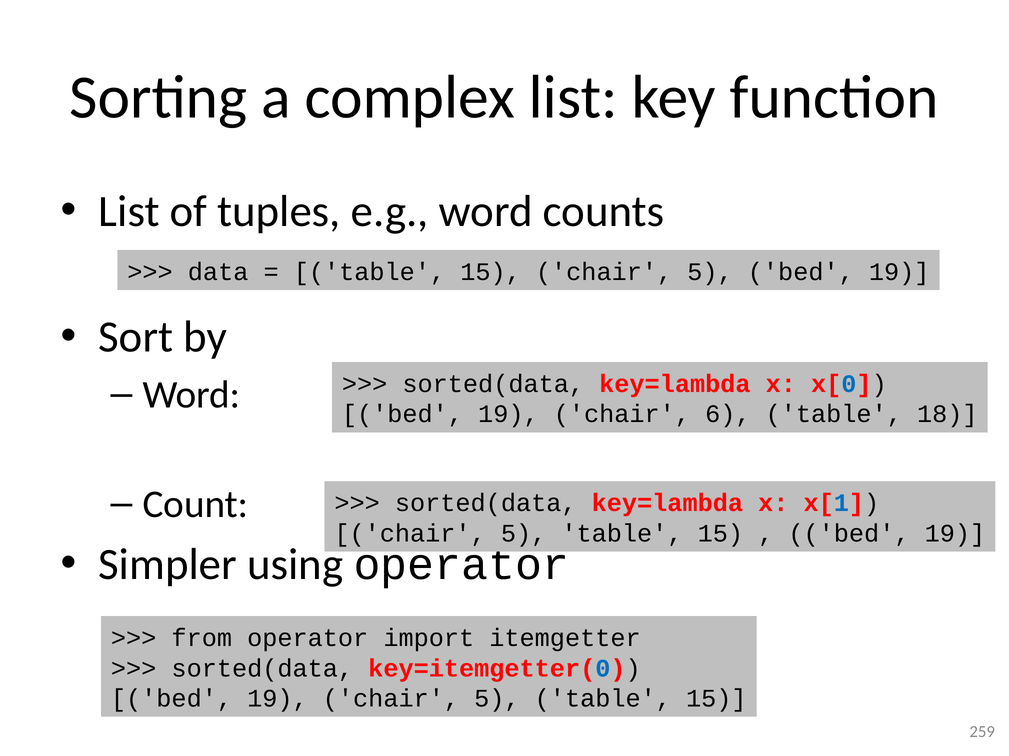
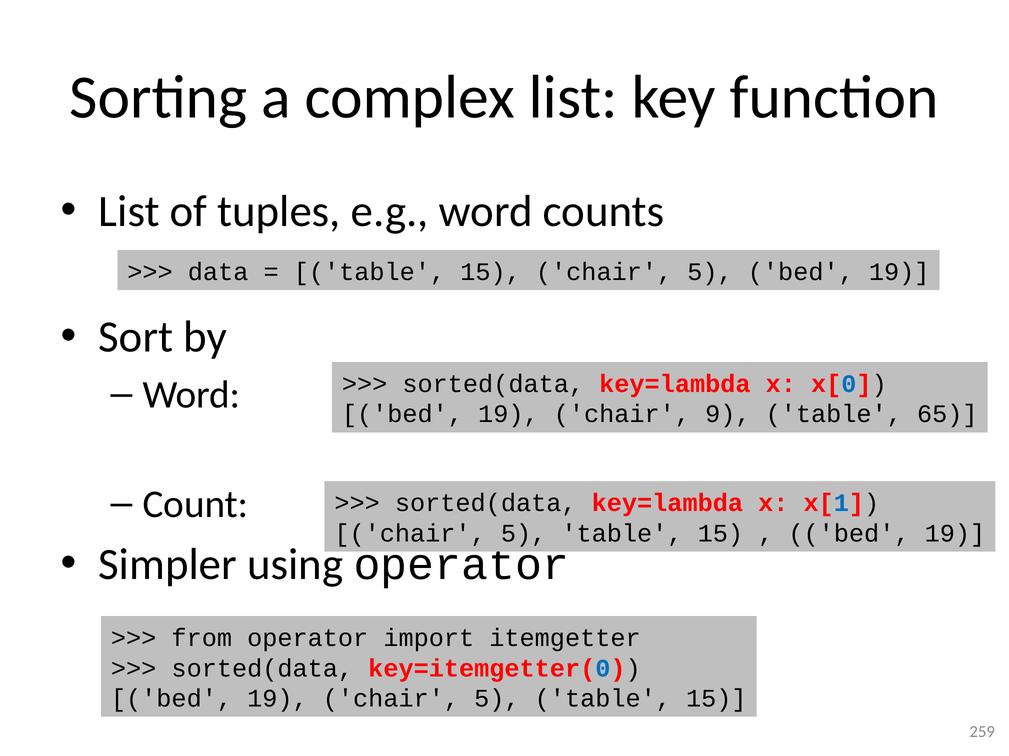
6: 6 -> 9
18: 18 -> 65
